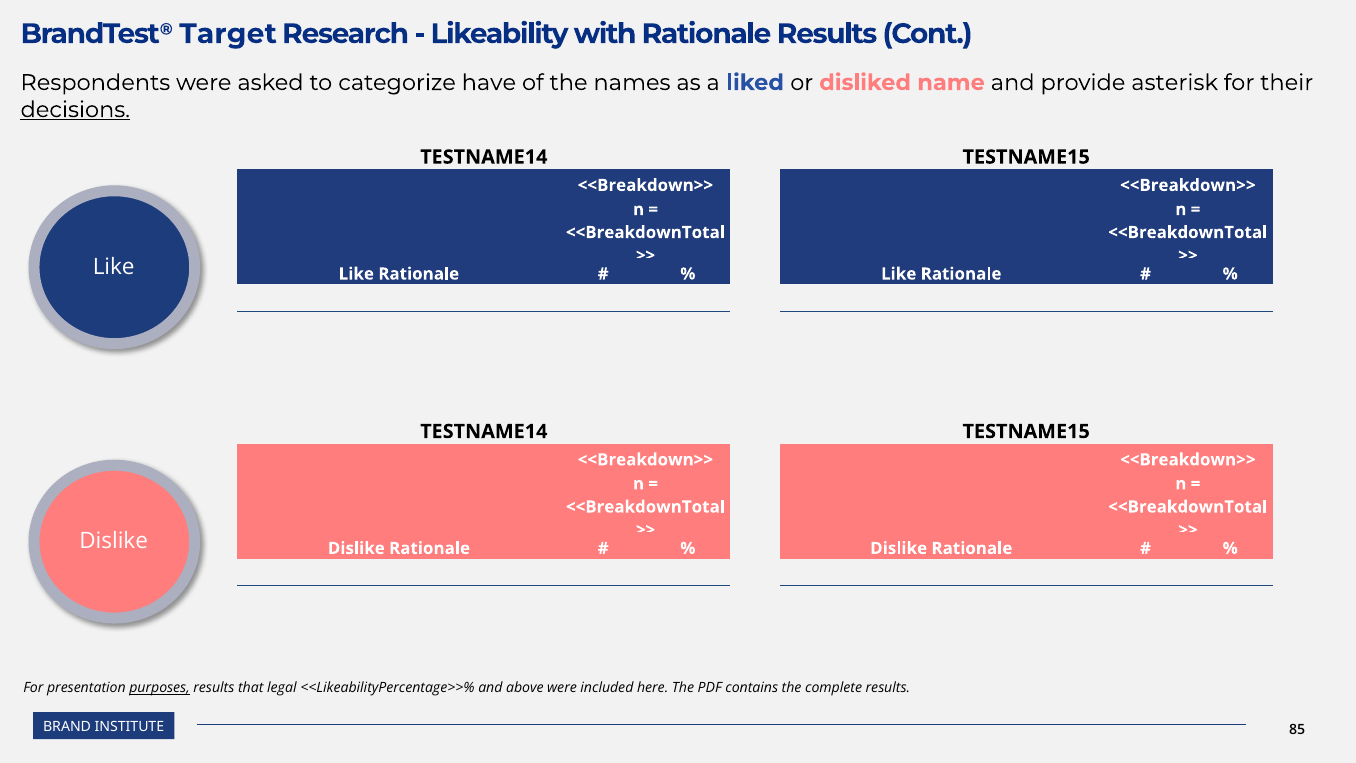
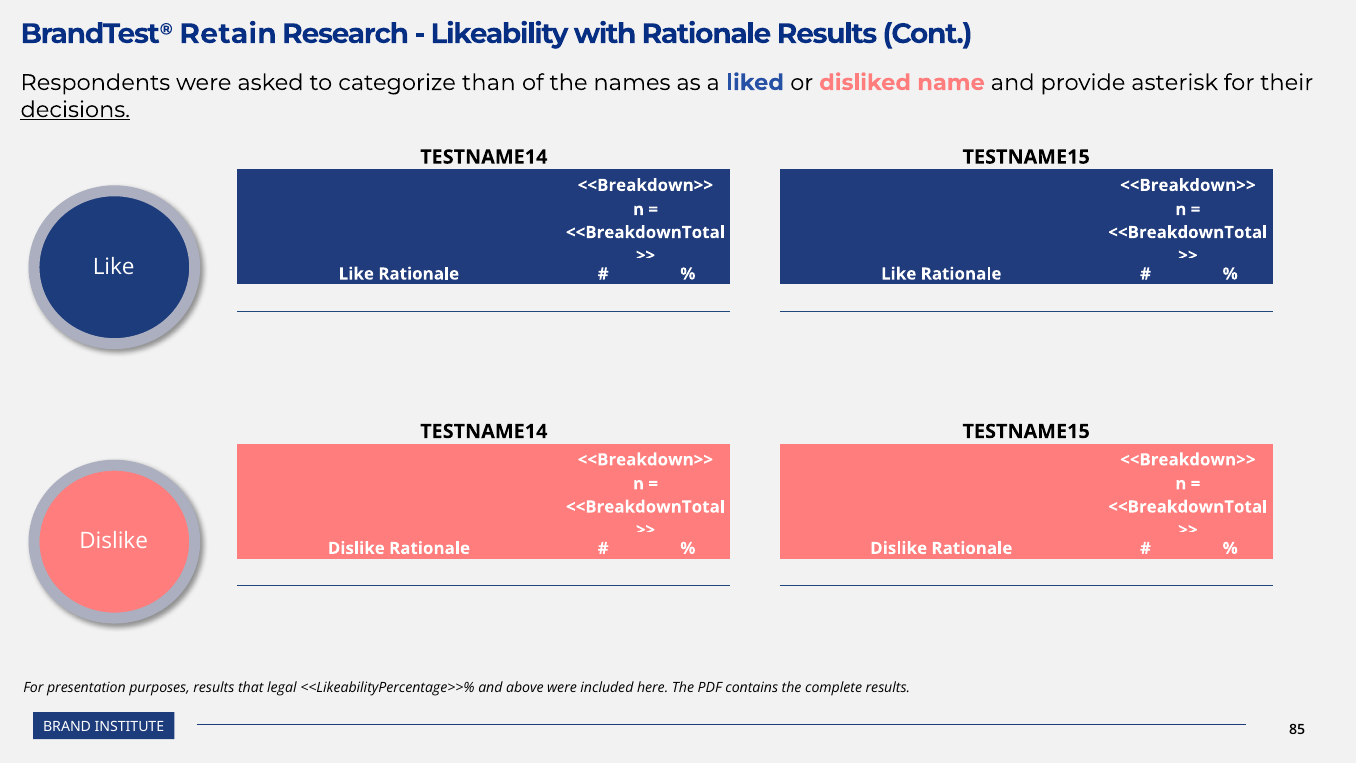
Target: Target -> Retain
have: have -> than
purposes underline: present -> none
